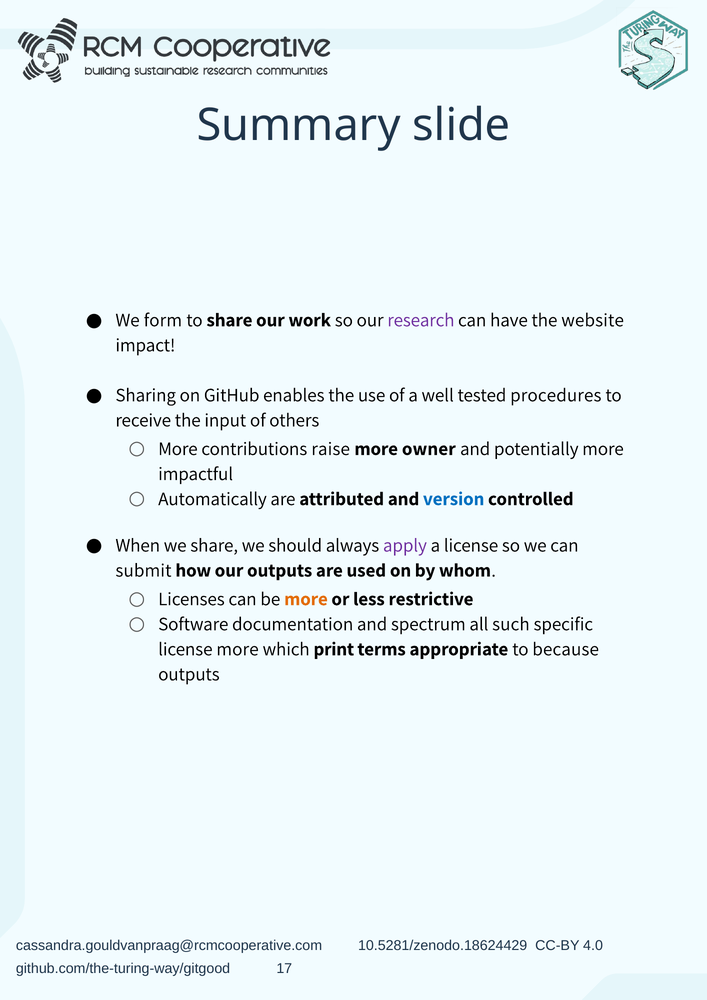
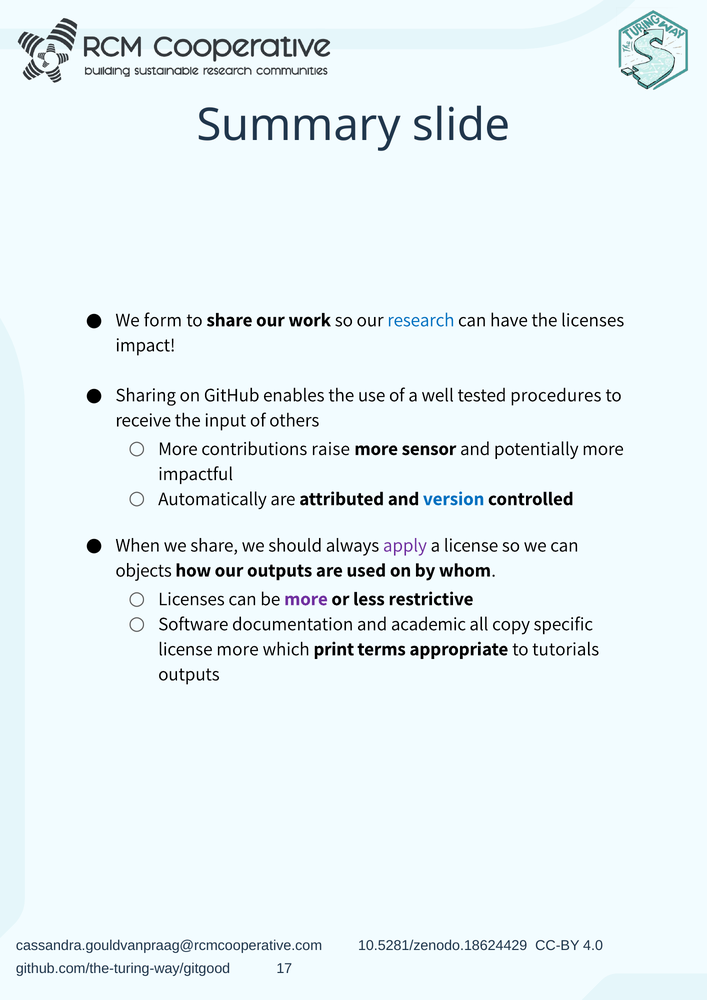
research colour: purple -> blue
the website: website -> licenses
owner: owner -> sensor
submit: submit -> objects
more at (306, 599) colour: orange -> purple
spectrum: spectrum -> academic
such: such -> copy
because: because -> tutorials
